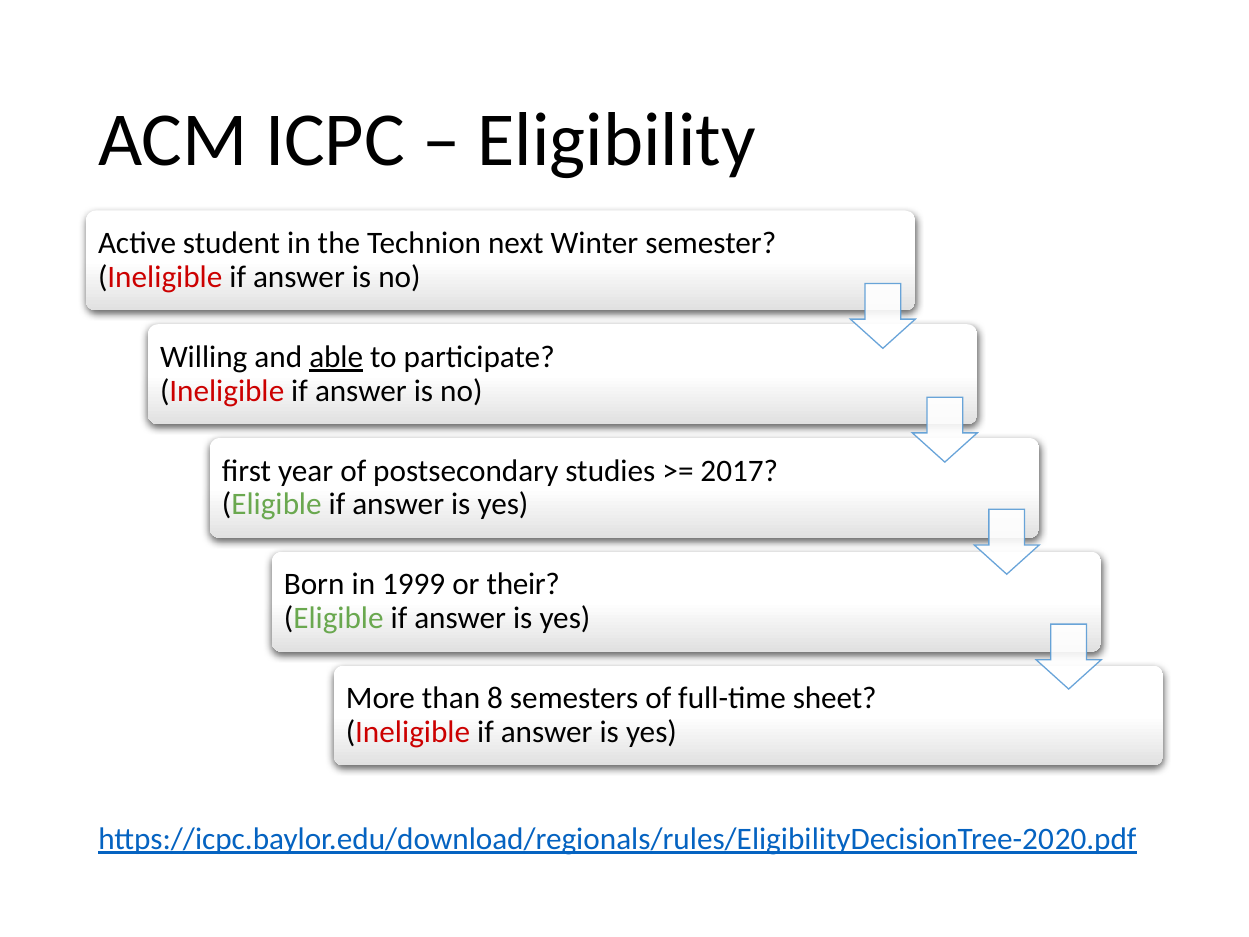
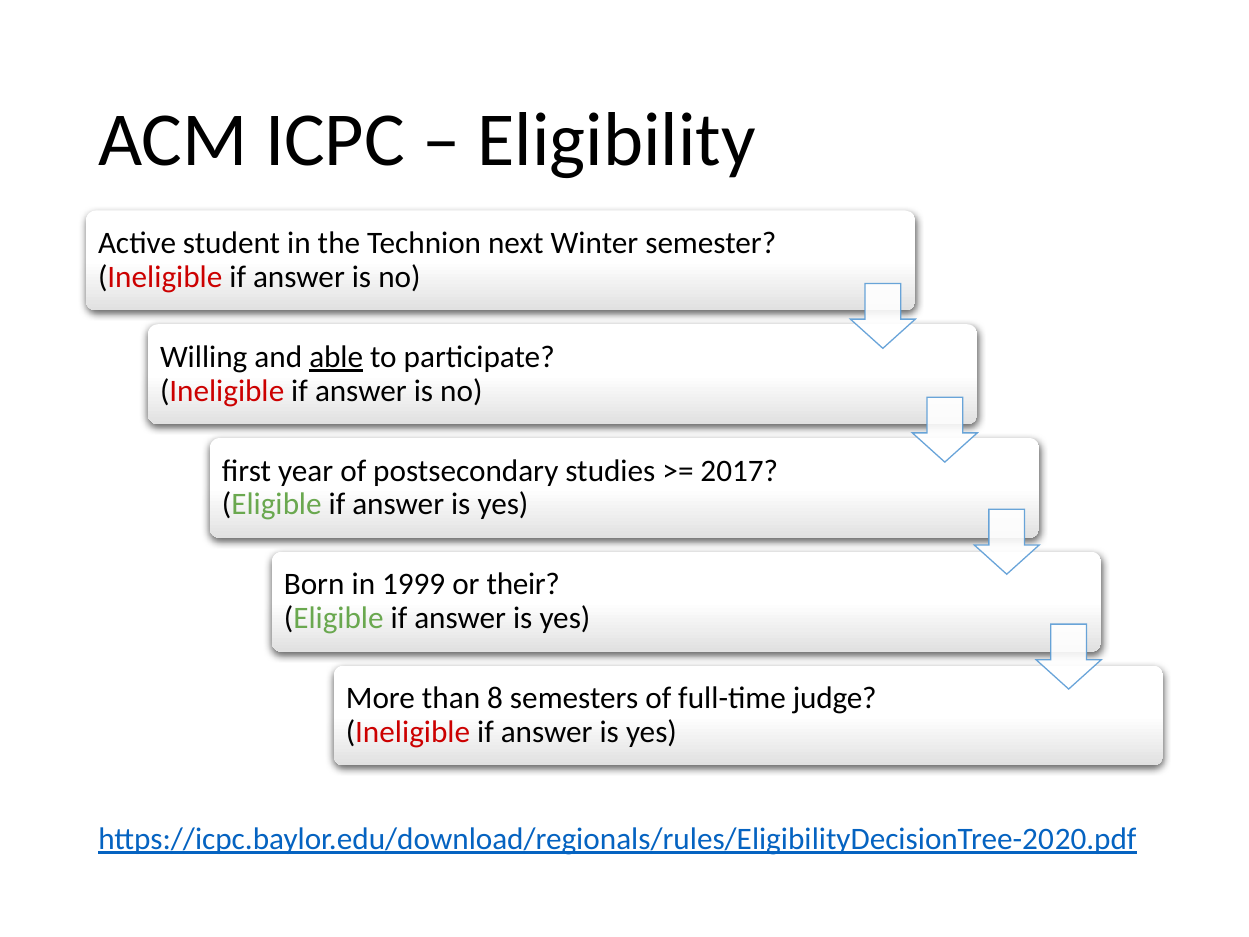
sheet: sheet -> judge
